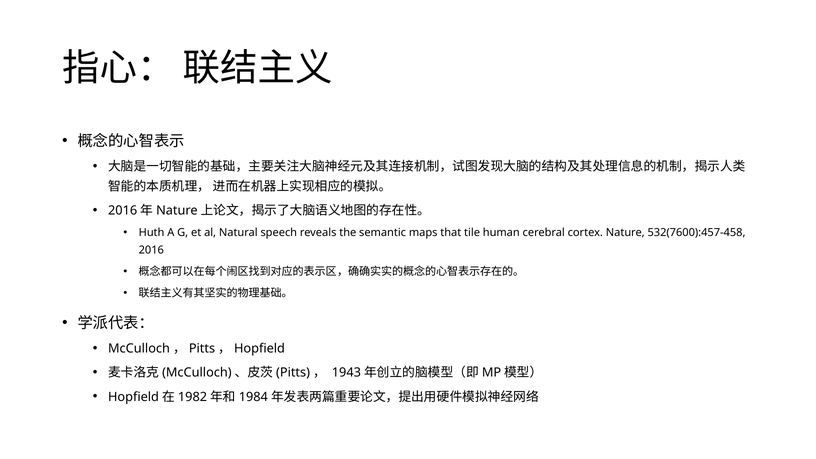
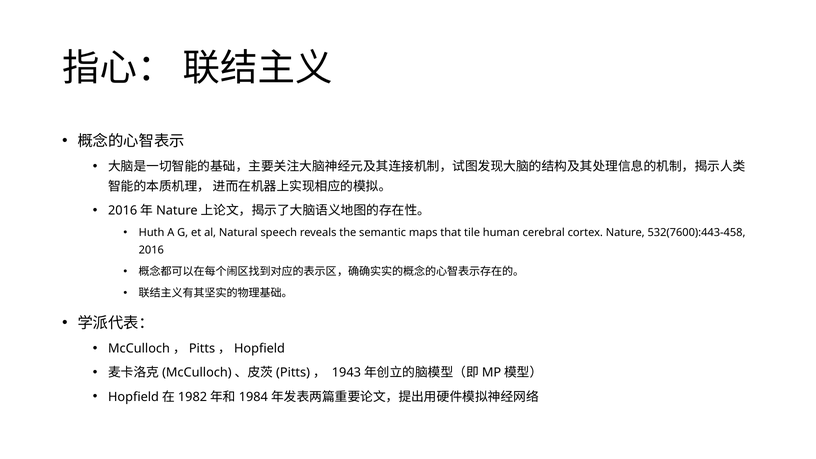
532(7600):457-458: 532(7600):457-458 -> 532(7600):443-458
